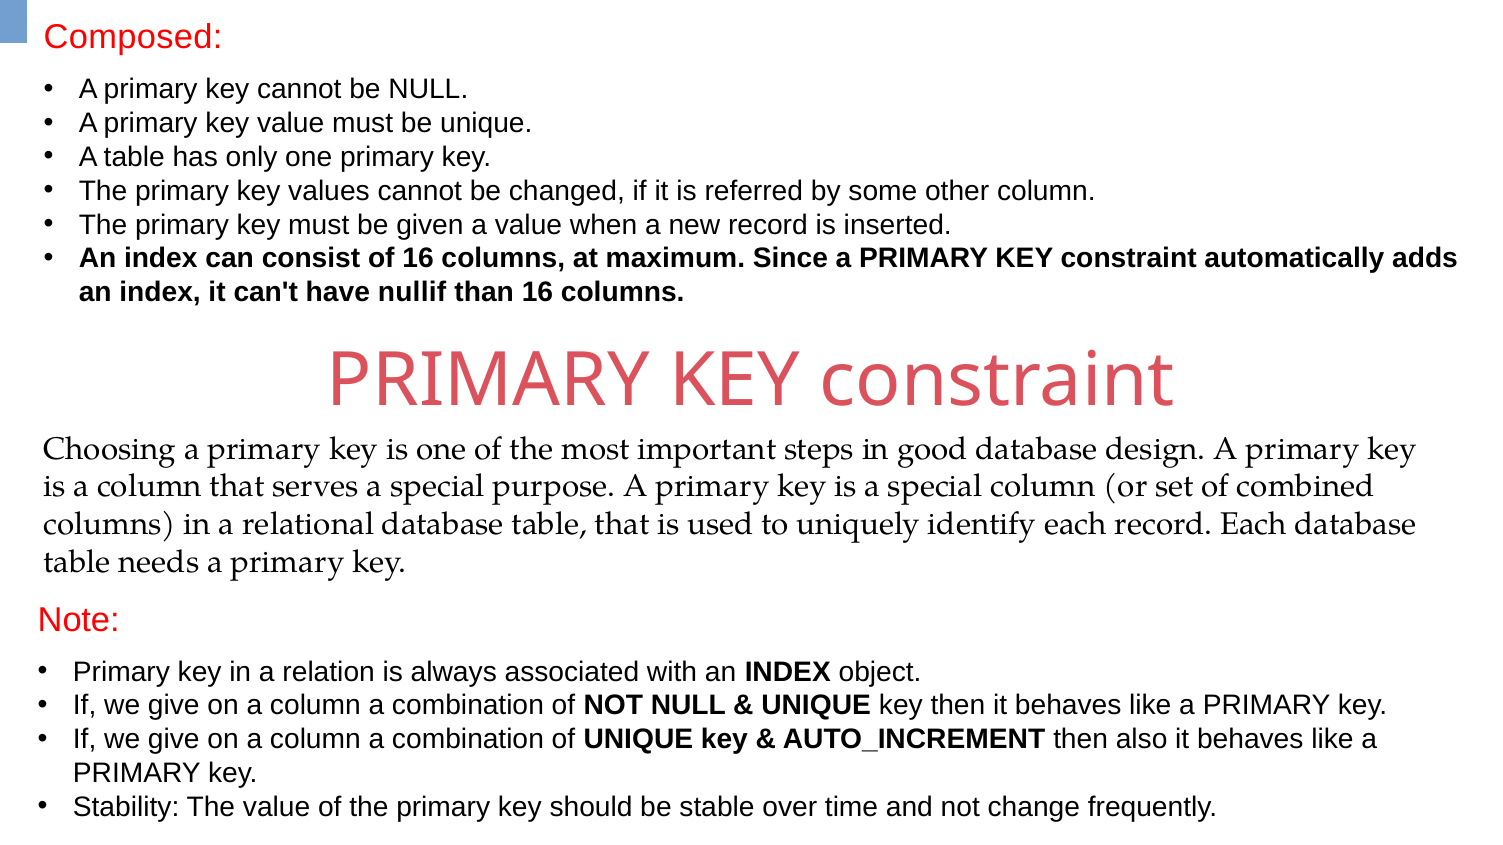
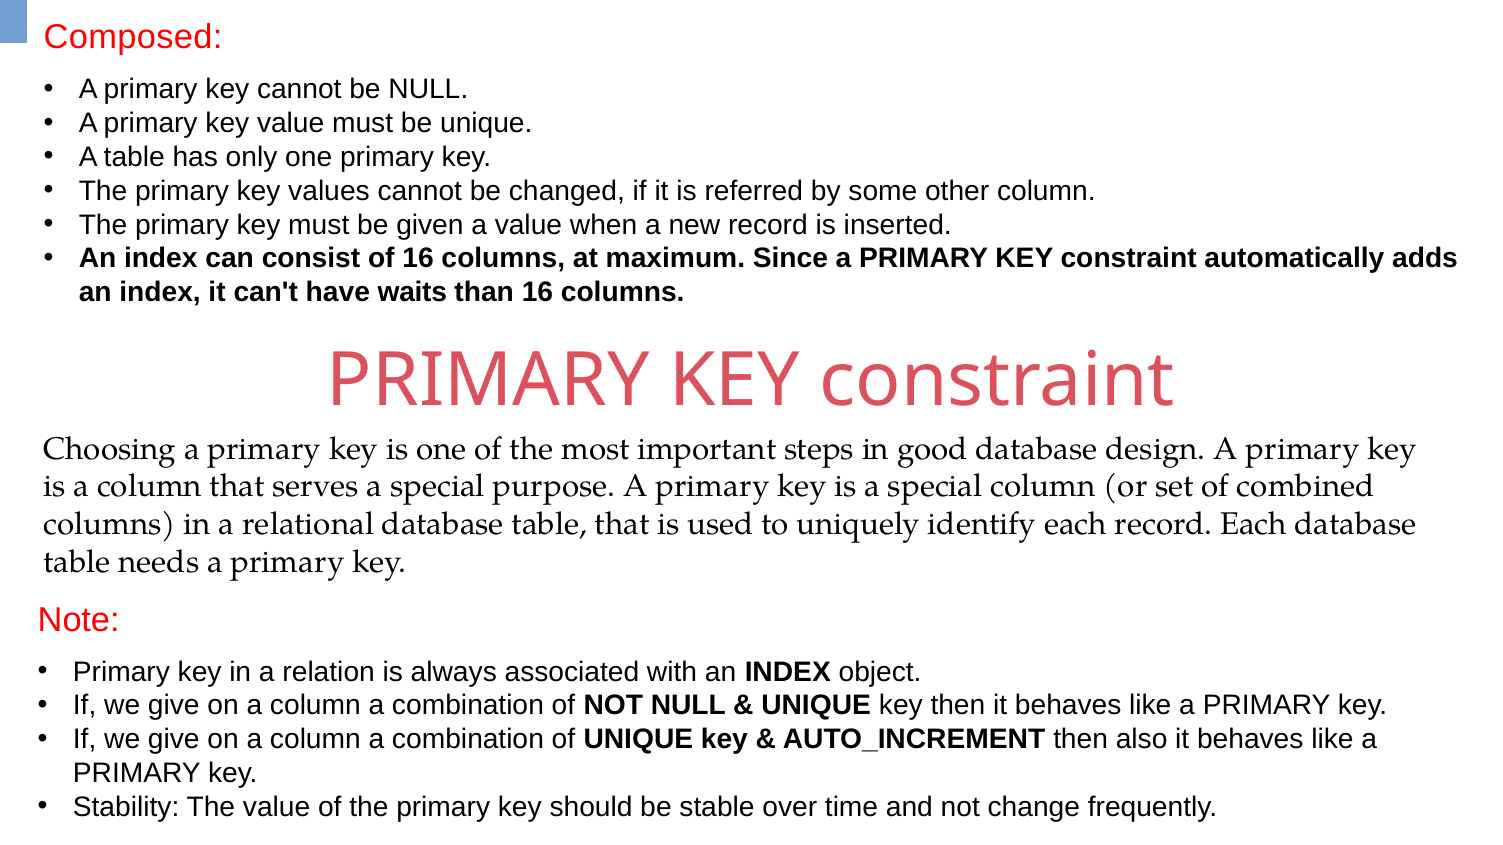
nullif: nullif -> waits
